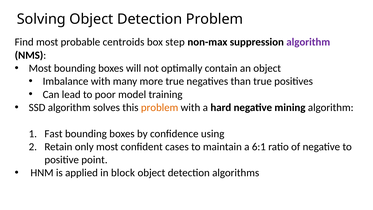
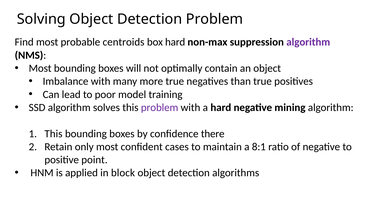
box step: step -> hard
problem at (160, 107) colour: orange -> purple
Fast at (54, 134): Fast -> This
using: using -> there
6:1: 6:1 -> 8:1
